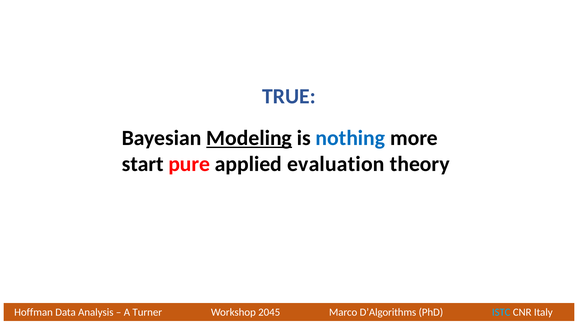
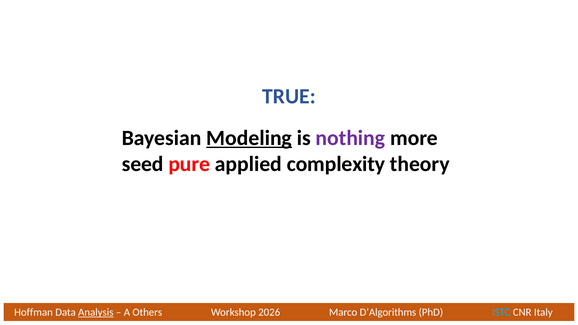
nothing colour: blue -> purple
start: start -> seed
evaluation: evaluation -> complexity
Analysis underline: none -> present
Turner: Turner -> Others
2045: 2045 -> 2026
